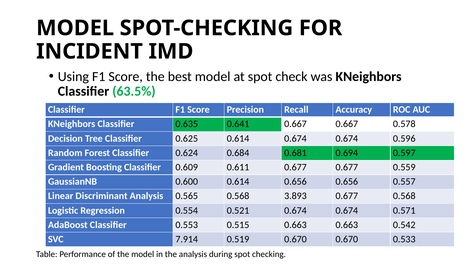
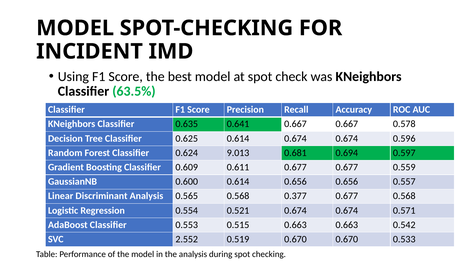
0.684: 0.684 -> 9.013
3.893: 3.893 -> 0.377
7.914: 7.914 -> 2.552
